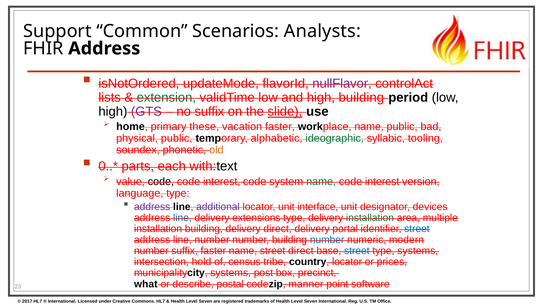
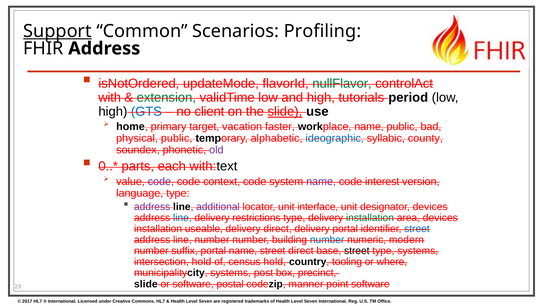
Support underline: none -> present
Analysts: Analysts -> Profiling
nullFlavor colour: purple -> green
lists: lists -> with
high building: building -> tutorials
GTS colour: purple -> blue
no suffix: suffix -> client
these: these -> target
ideographic colour: green -> blue
tooling: tooling -> county
old colour: orange -> purple
code at (161, 181) colour: black -> purple
interest at (222, 181): interest -> context
name at (321, 181) colour: green -> purple
extensions: extensions -> restrictions
area multiple: multiple -> devices
installation building: building -> useable
suffix faster: faster -> portal
street at (357, 250) colour: blue -> black
census tribe: tribe -> hold
country locator: locator -> tooling
prices: prices -> where
what at (146, 283): what -> slide
or describe: describe -> software
